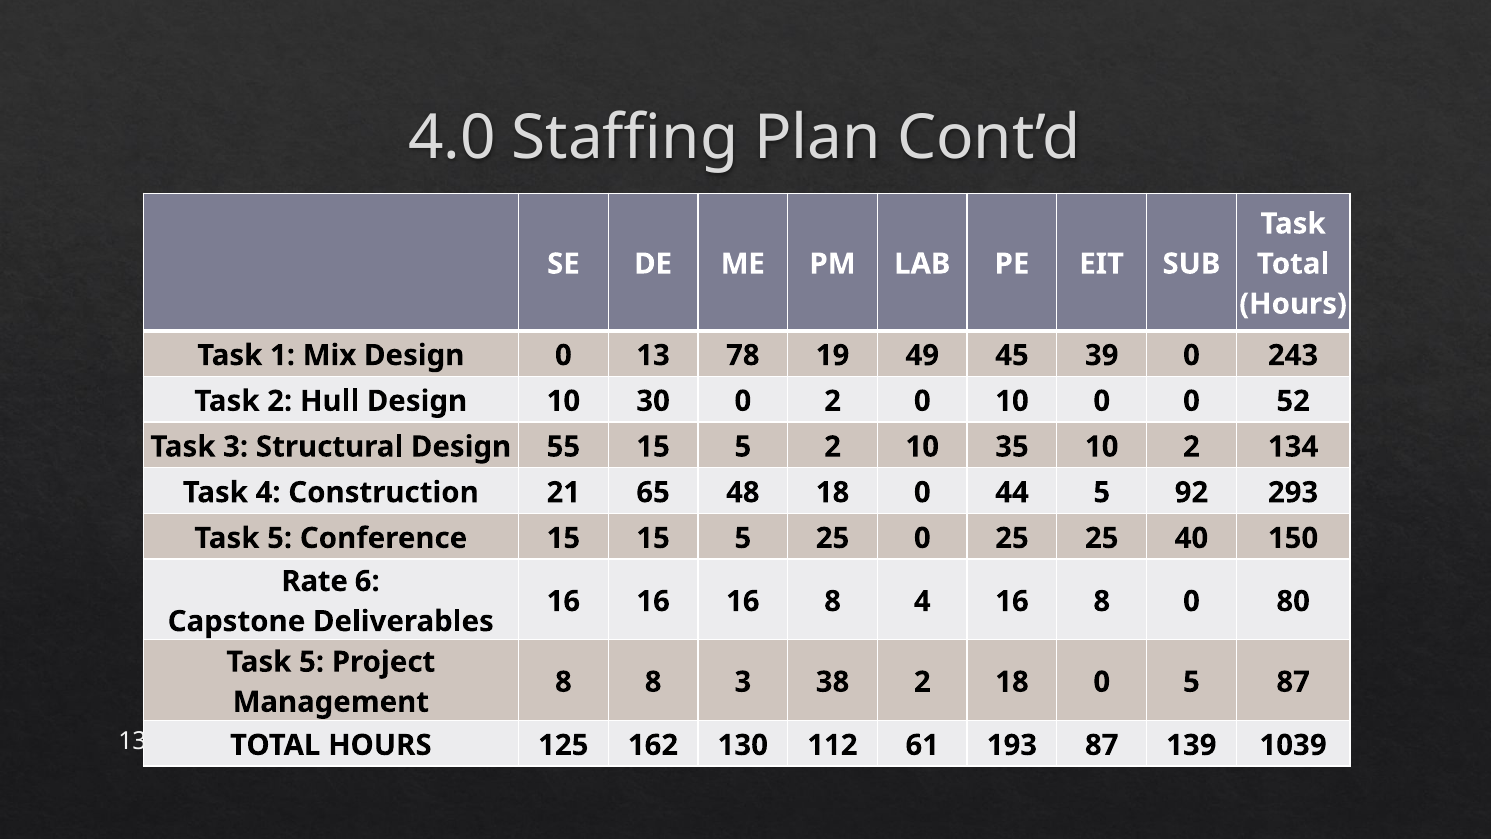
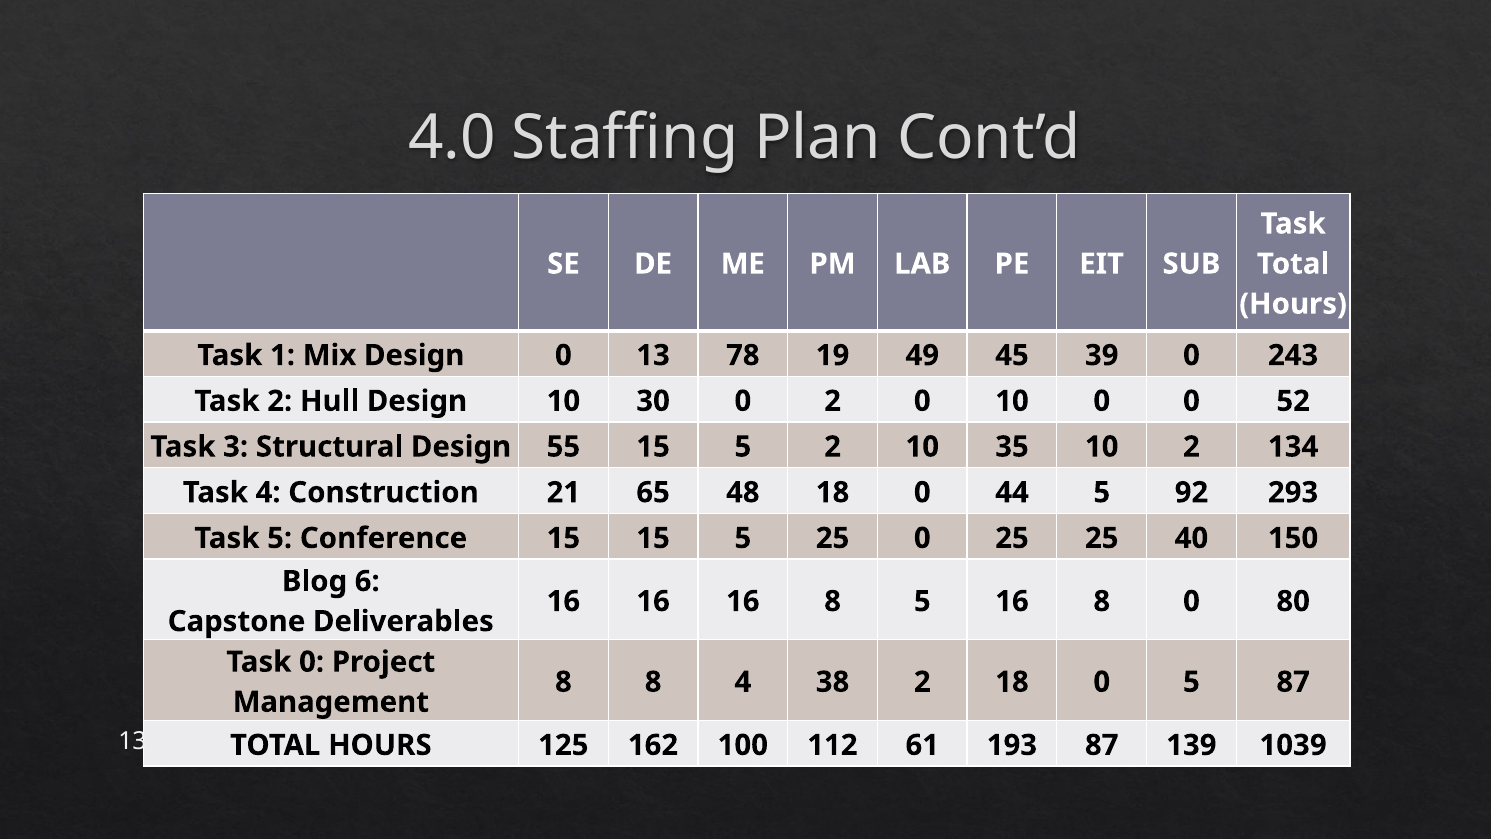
Rate: Rate -> Blog
8 4: 4 -> 5
5 at (312, 662): 5 -> 0
8 3: 3 -> 4
130: 130 -> 100
